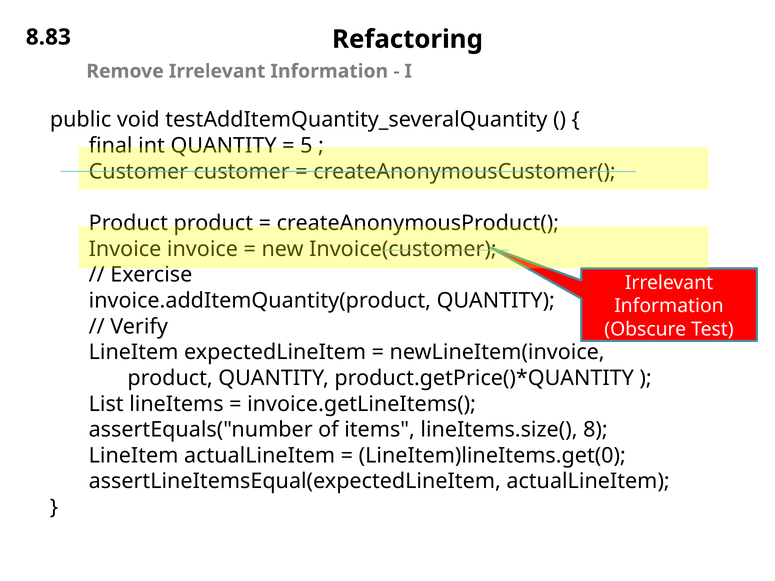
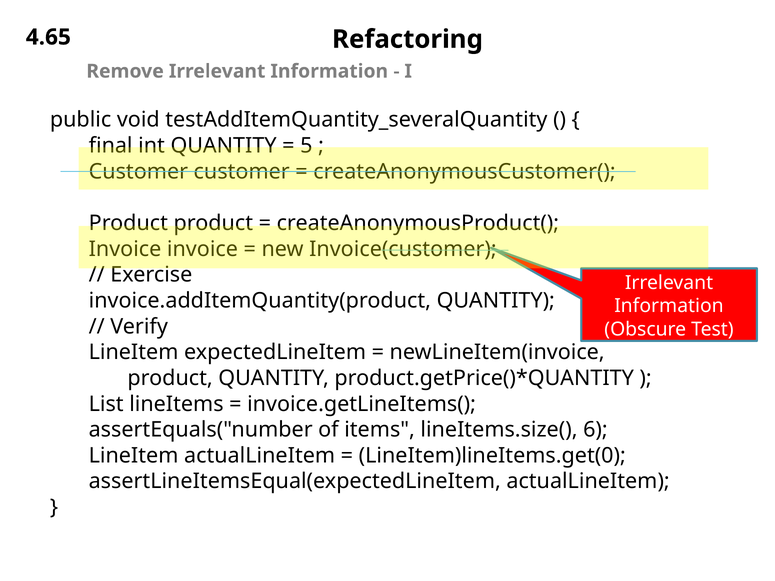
8.83: 8.83 -> 4.65
8: 8 -> 6
